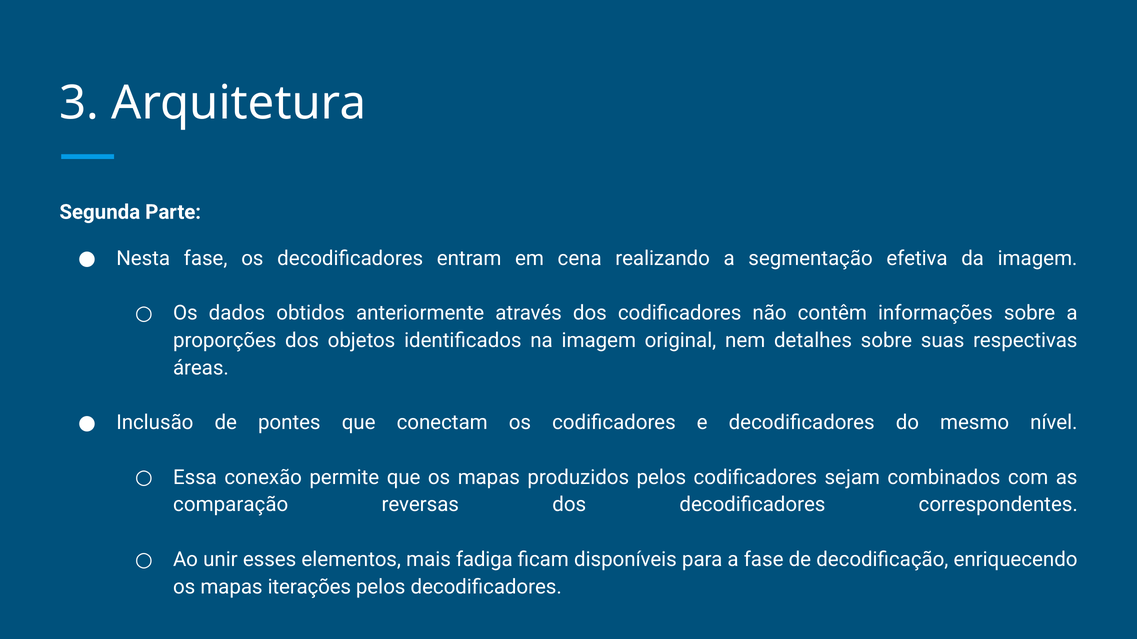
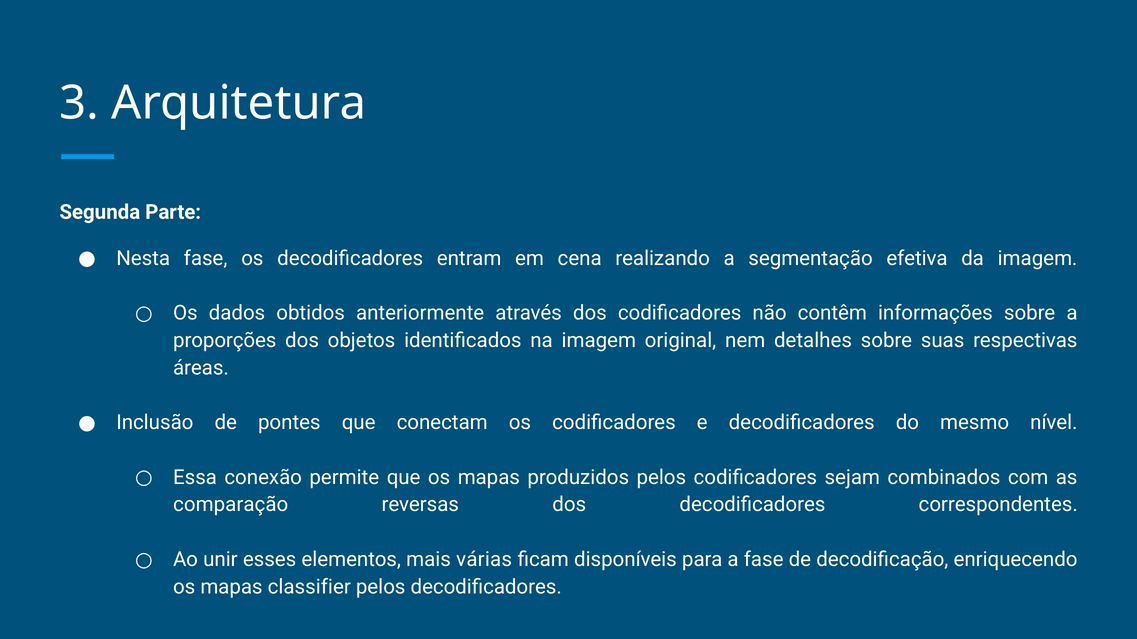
fadiga: fadiga -> várias
iterações: iterações -> classifier
